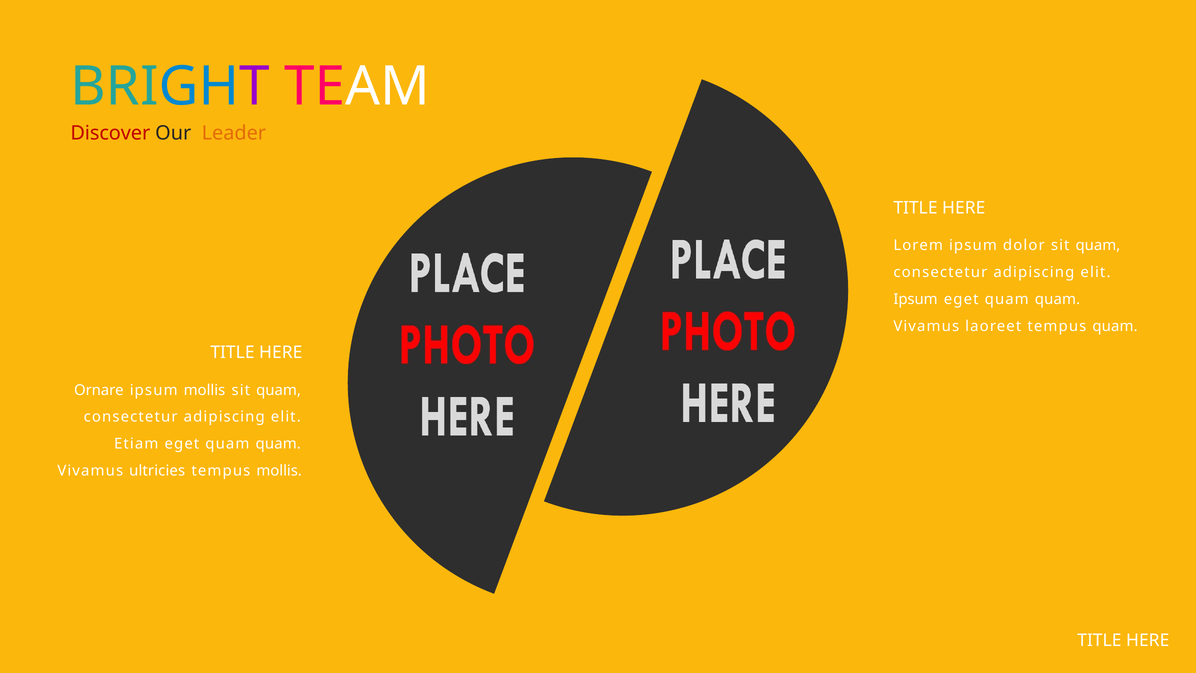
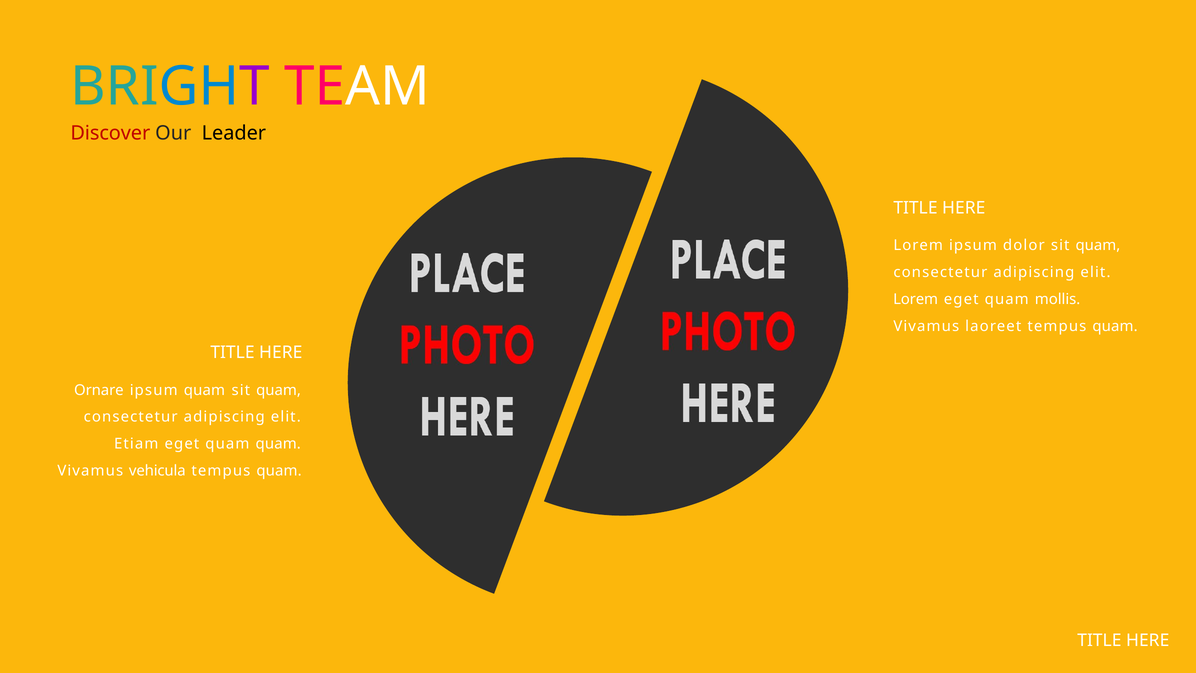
Leader colour: orange -> black
Ipsum at (916, 299): Ipsum -> Lorem
quam at (1058, 299): quam -> mollis
ipsum mollis: mollis -> quam
ultricies: ultricies -> vehicula
mollis at (279, 471): mollis -> quam
